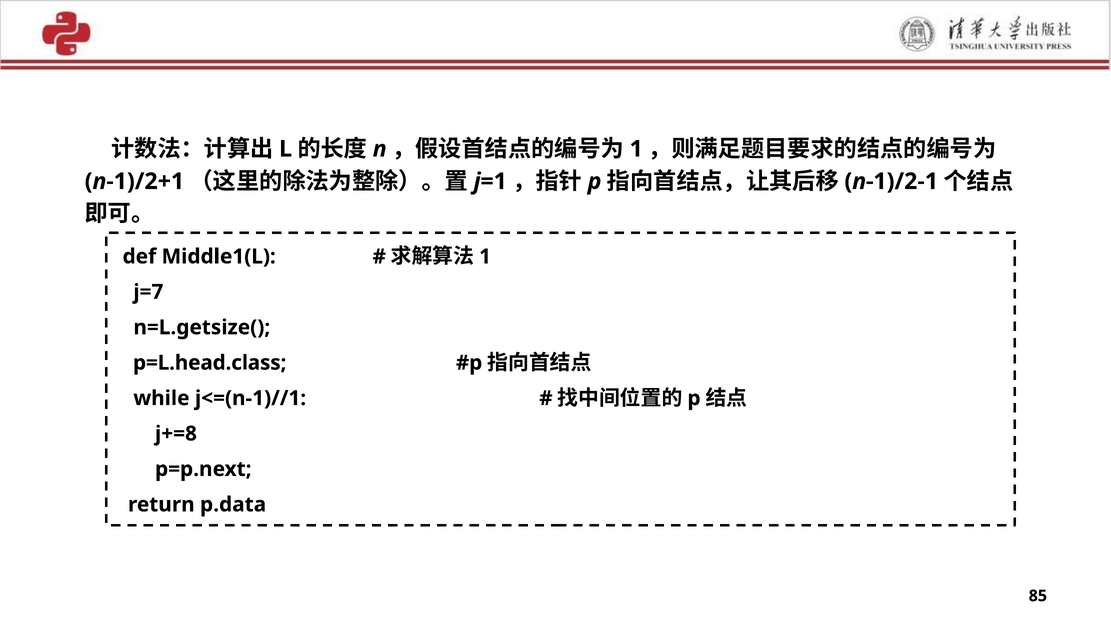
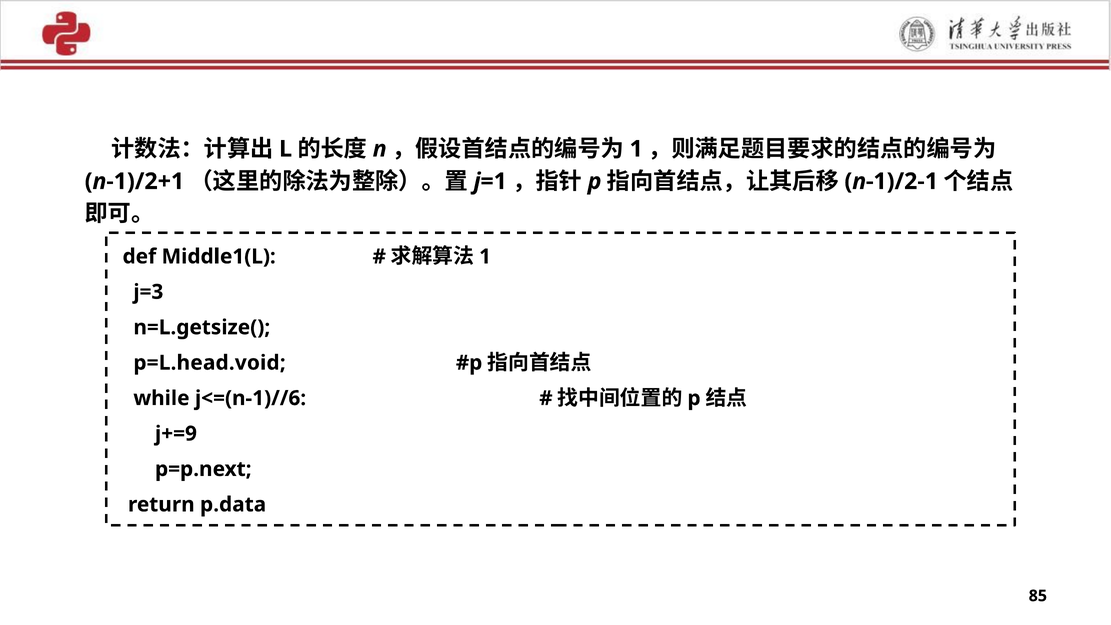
j=7: j=7 -> j=3
p=L.head.class: p=L.head.class -> p=L.head.void
j<=(n-1)//1: j<=(n-1)//1 -> j<=(n-1)//6
j+=8: j+=8 -> j+=9
